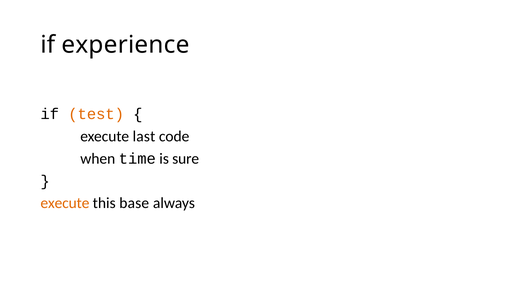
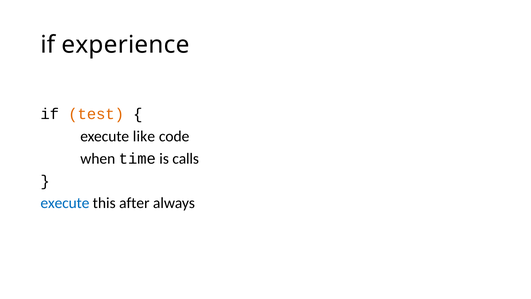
last: last -> like
sure: sure -> calls
execute at (65, 203) colour: orange -> blue
base: base -> after
